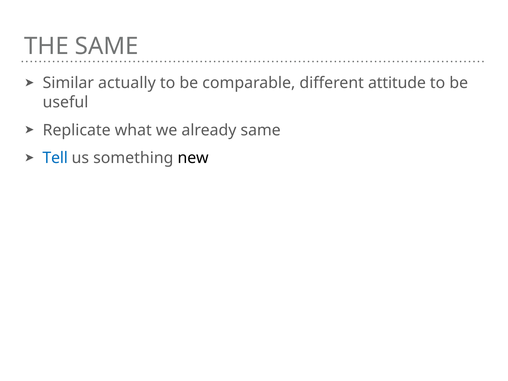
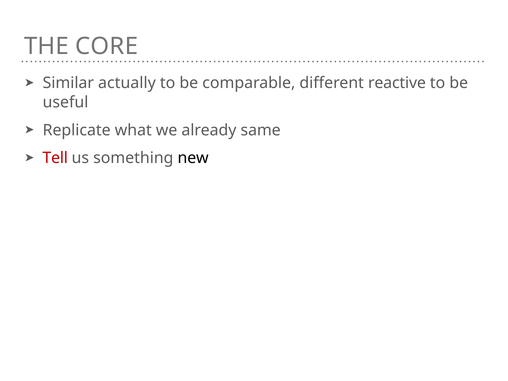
THE SAME: SAME -> CORE
attitude: attitude -> reactive
Tell colour: blue -> red
